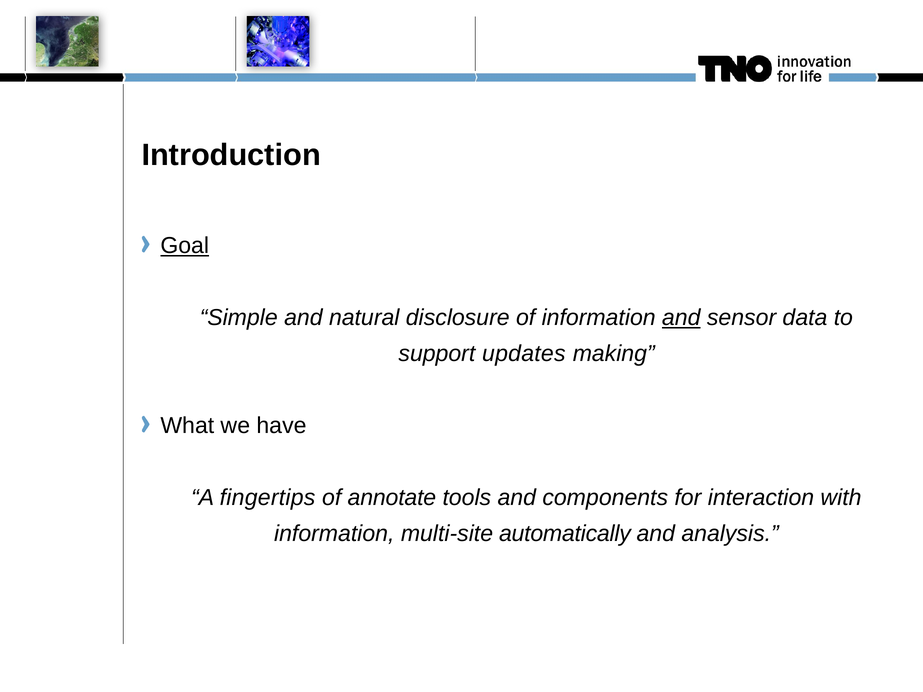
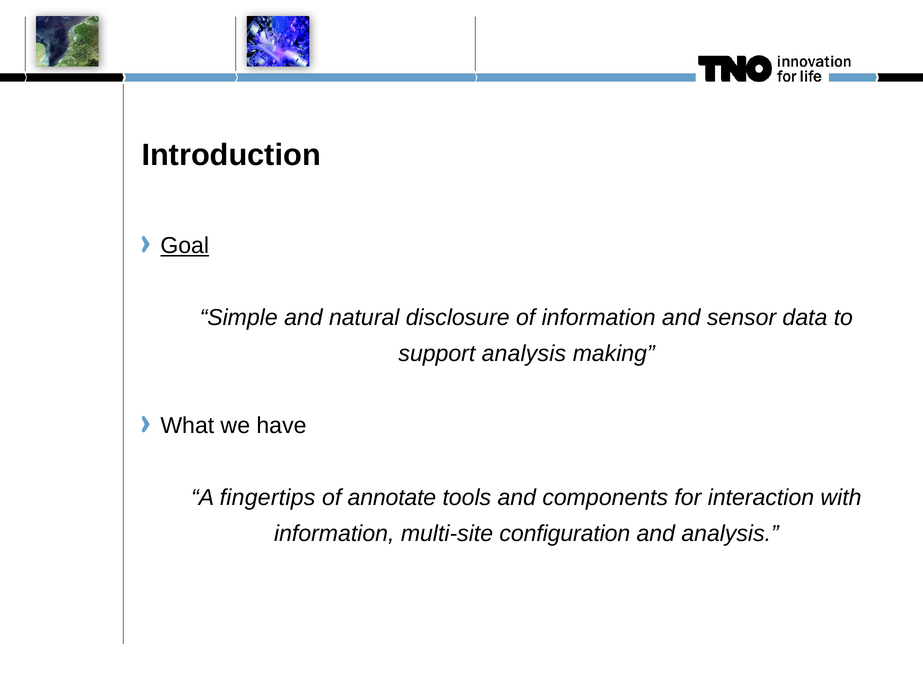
and at (681, 318) underline: present -> none
support updates: updates -> analysis
automatically: automatically -> configuration
